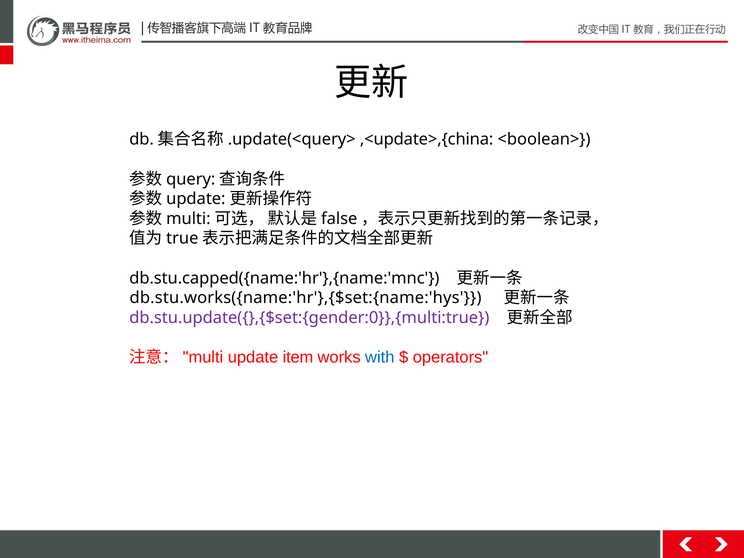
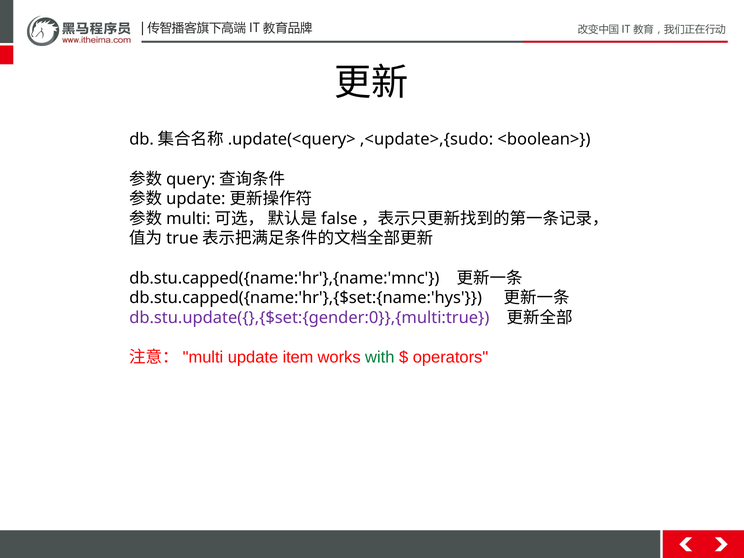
,<update>,{china: ,<update>,{china -> ,<update>,{sudo
db.stu.works({name:'hr'},{$set:{name:'hys: db.stu.works({name:'hr'},{$set:{name:'hys -> db.stu.capped({name:'hr'},{$set:{name:'hys
with colour: blue -> green
